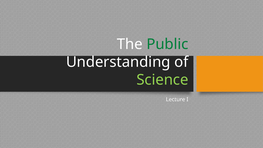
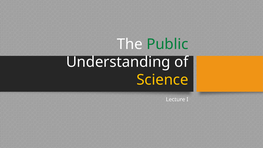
Science colour: light green -> yellow
